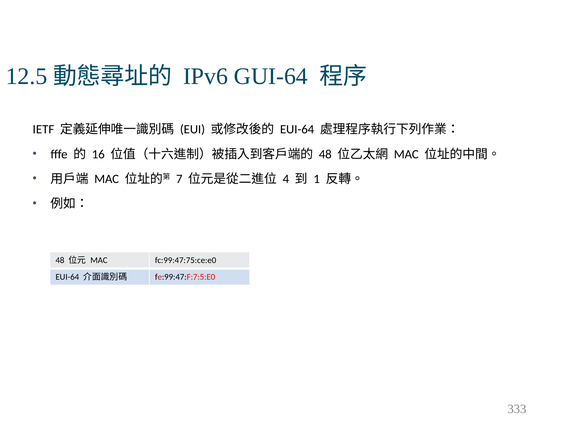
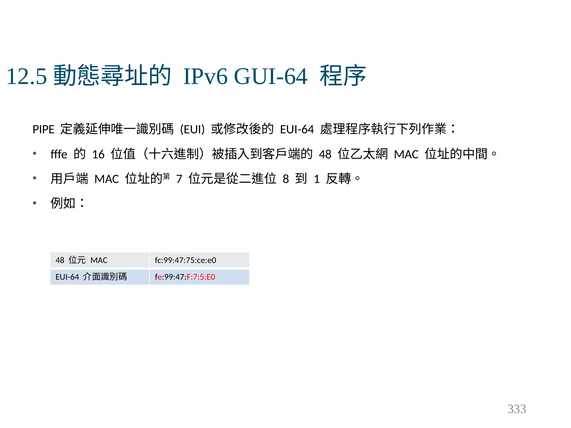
IETF: IETF -> PIPE
4: 4 -> 8
